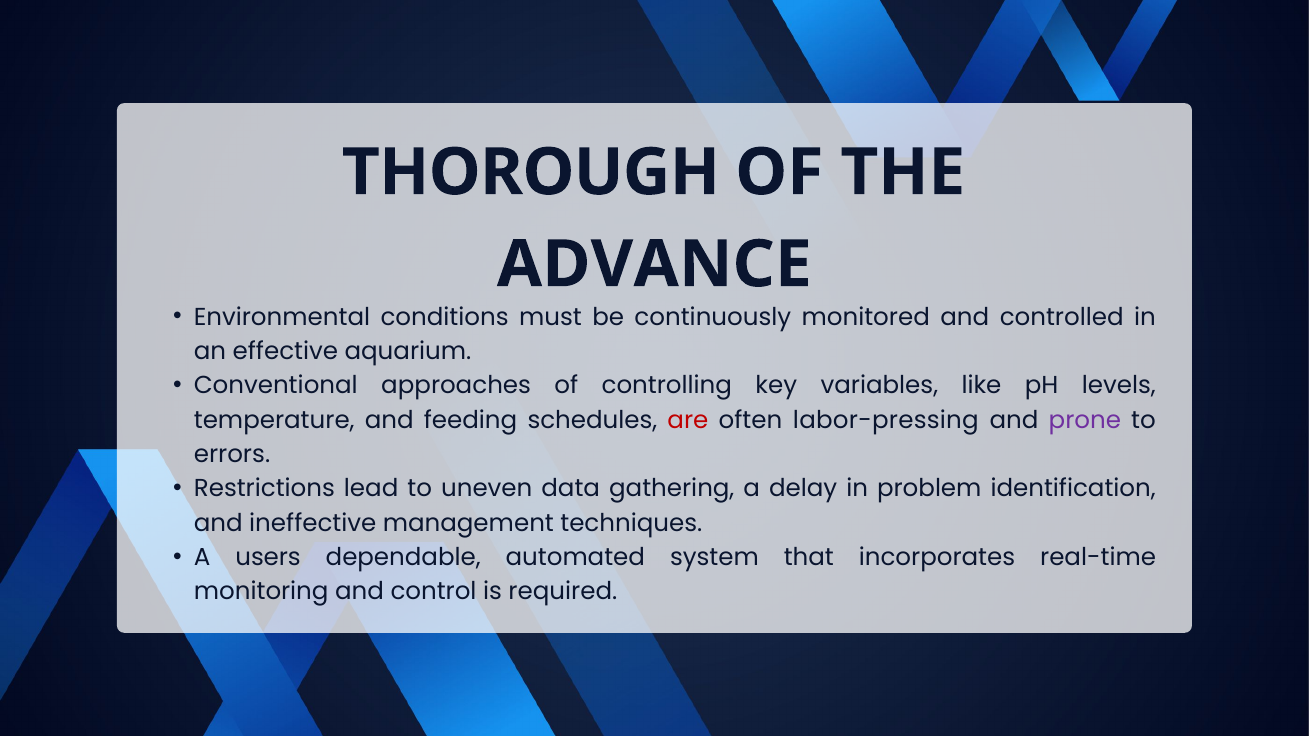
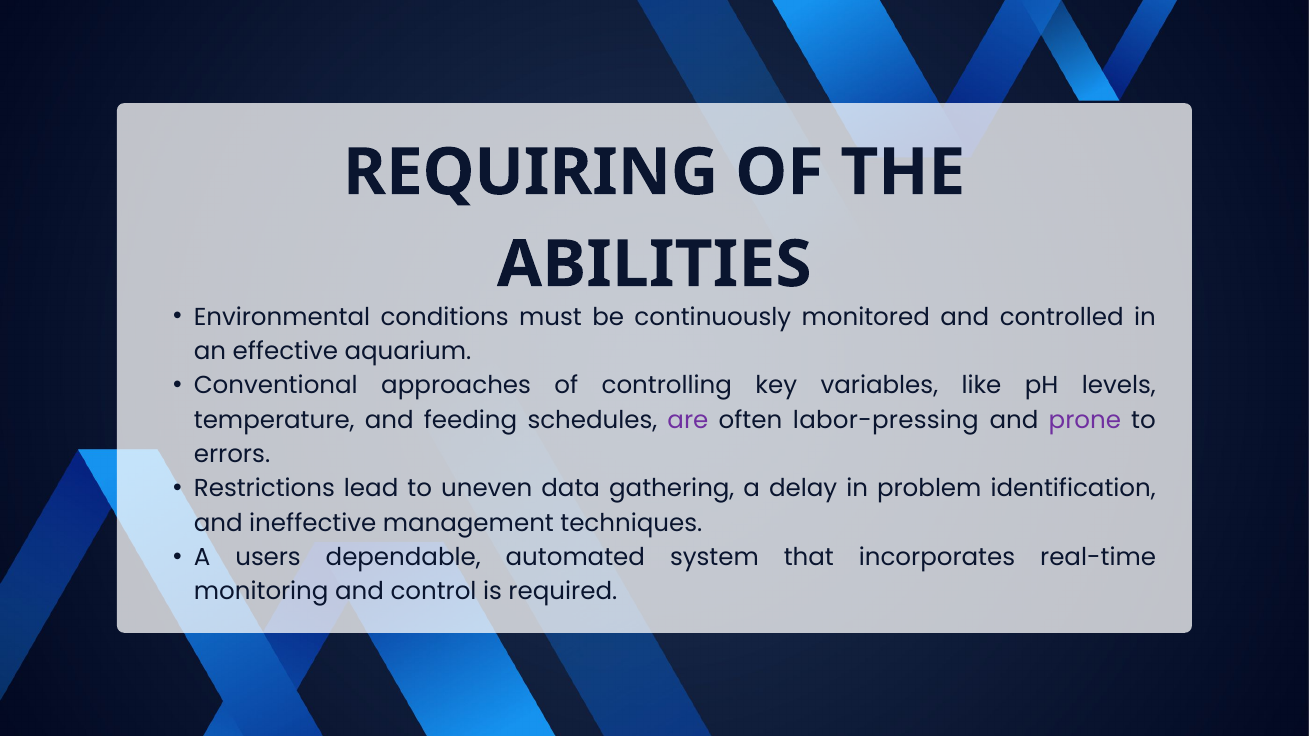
THOROUGH: THOROUGH -> REQUIRING
ADVANCE: ADVANCE -> ABILITIES
are colour: red -> purple
